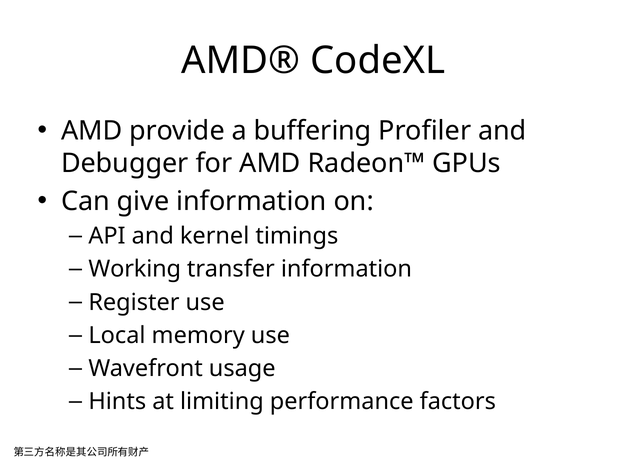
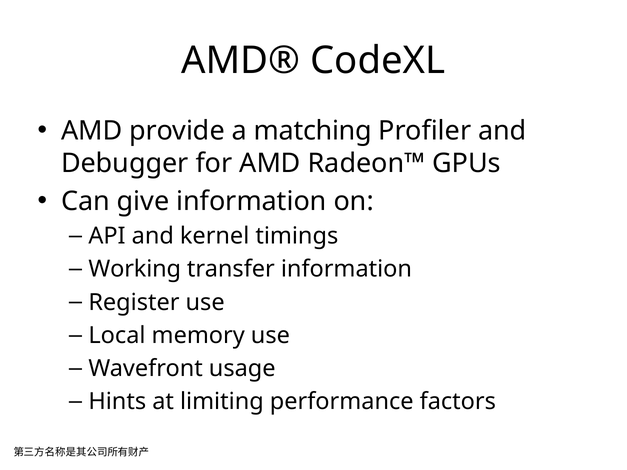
buffering: buffering -> matching
